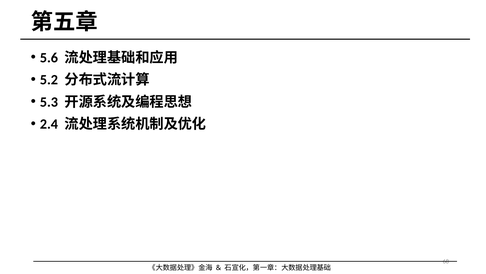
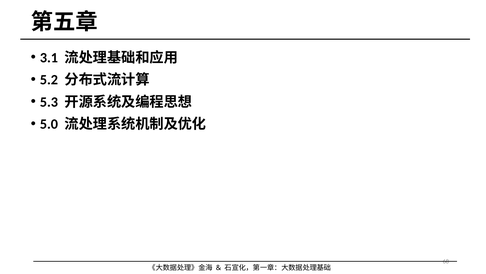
5.6: 5.6 -> 3.1
2.4: 2.4 -> 5.0
